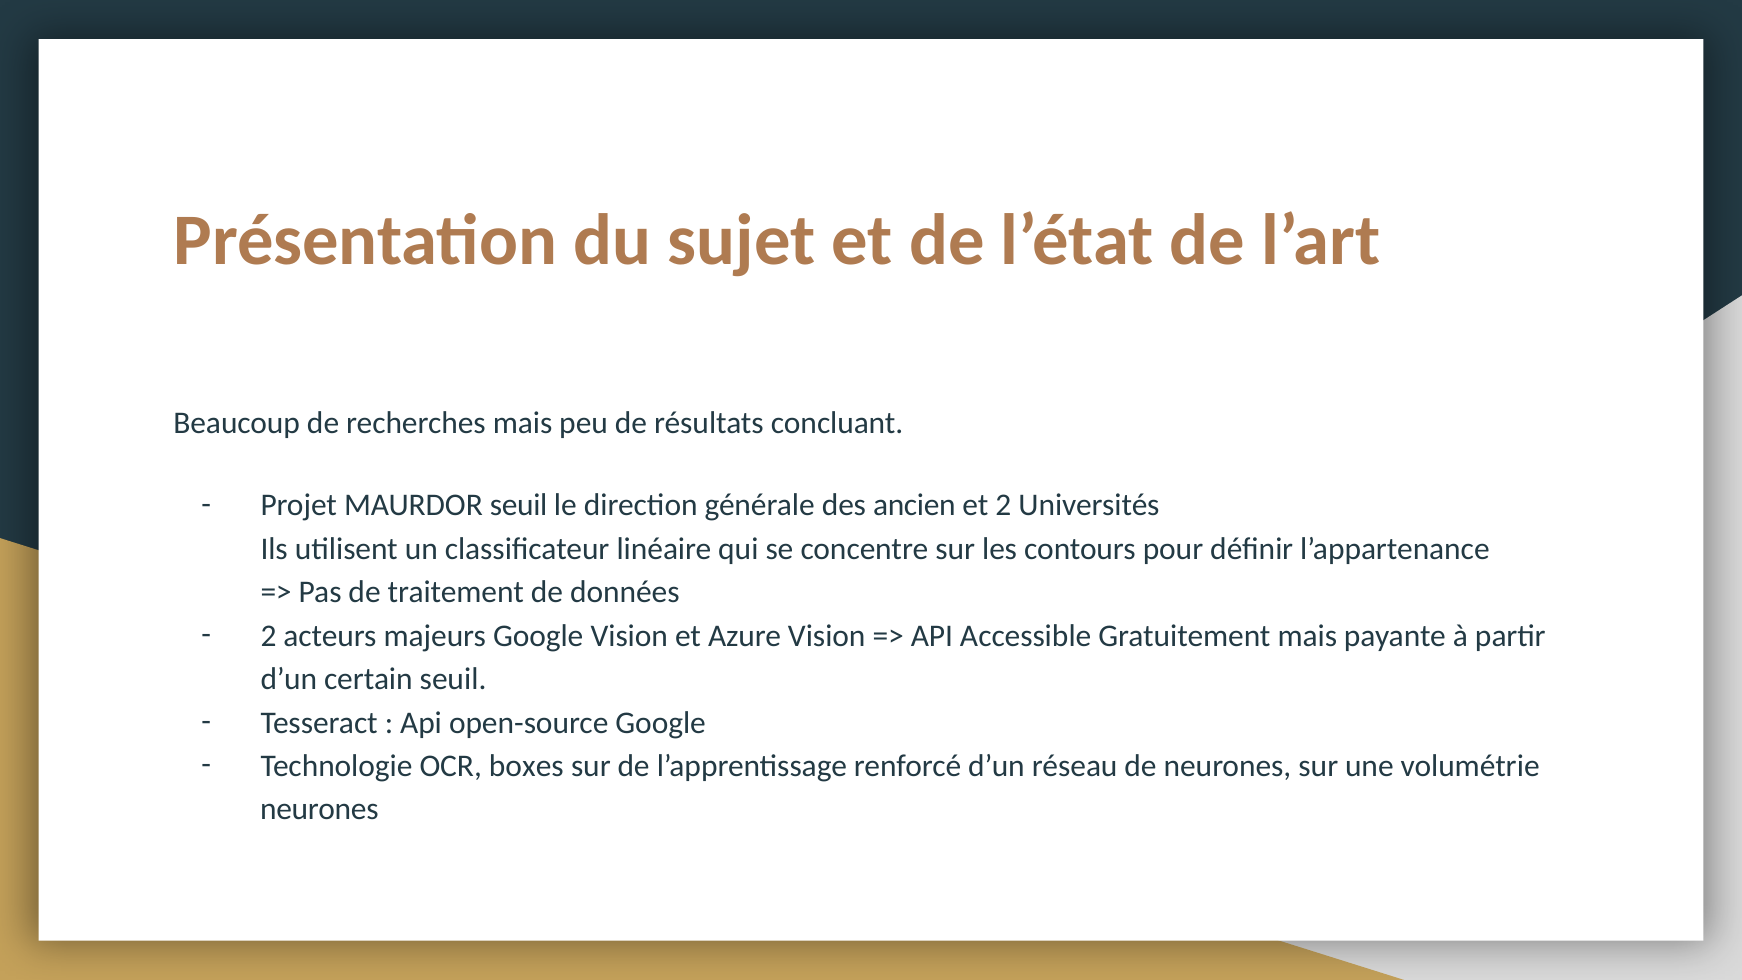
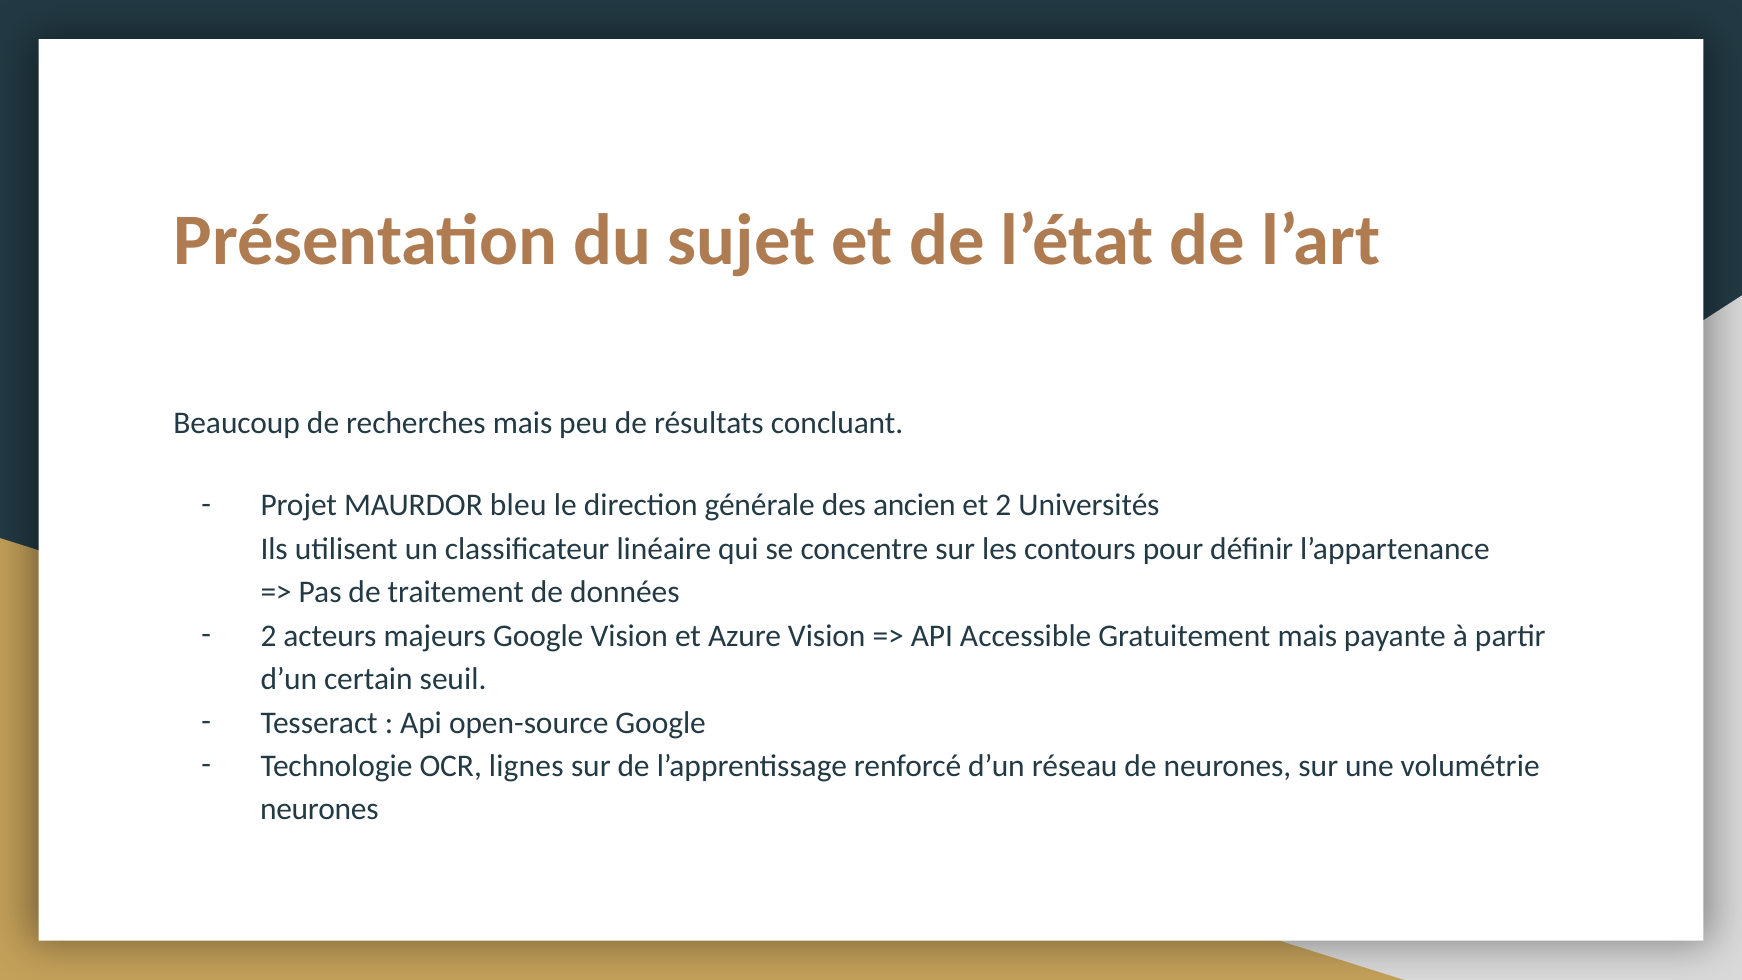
MAURDOR seuil: seuil -> bleu
boxes: boxes -> lignes
